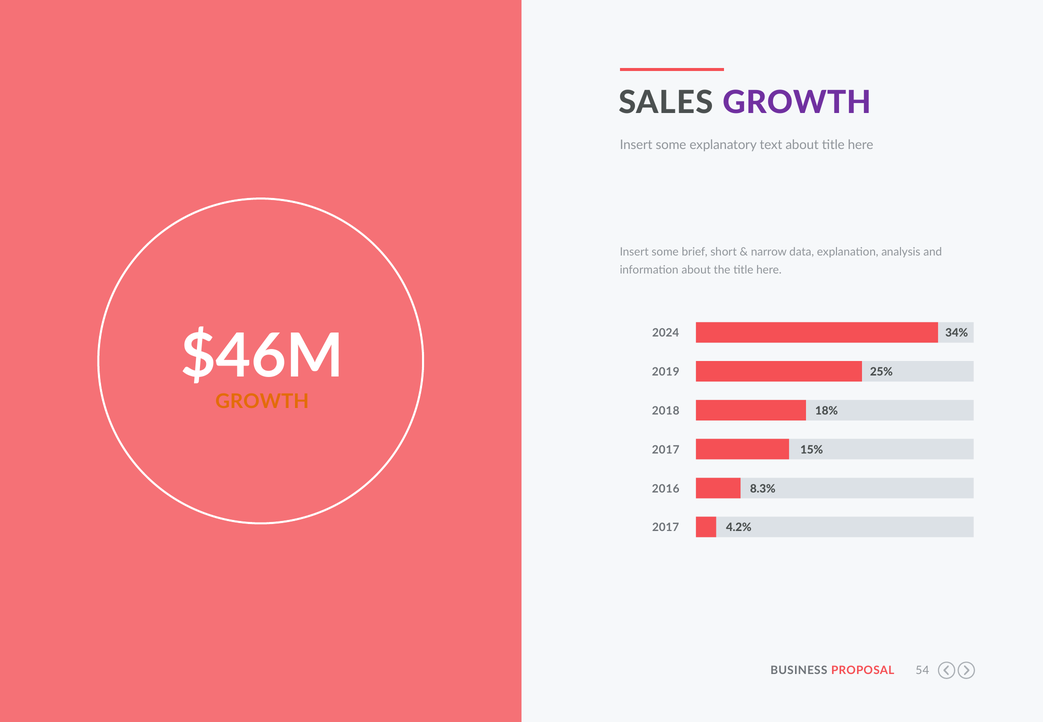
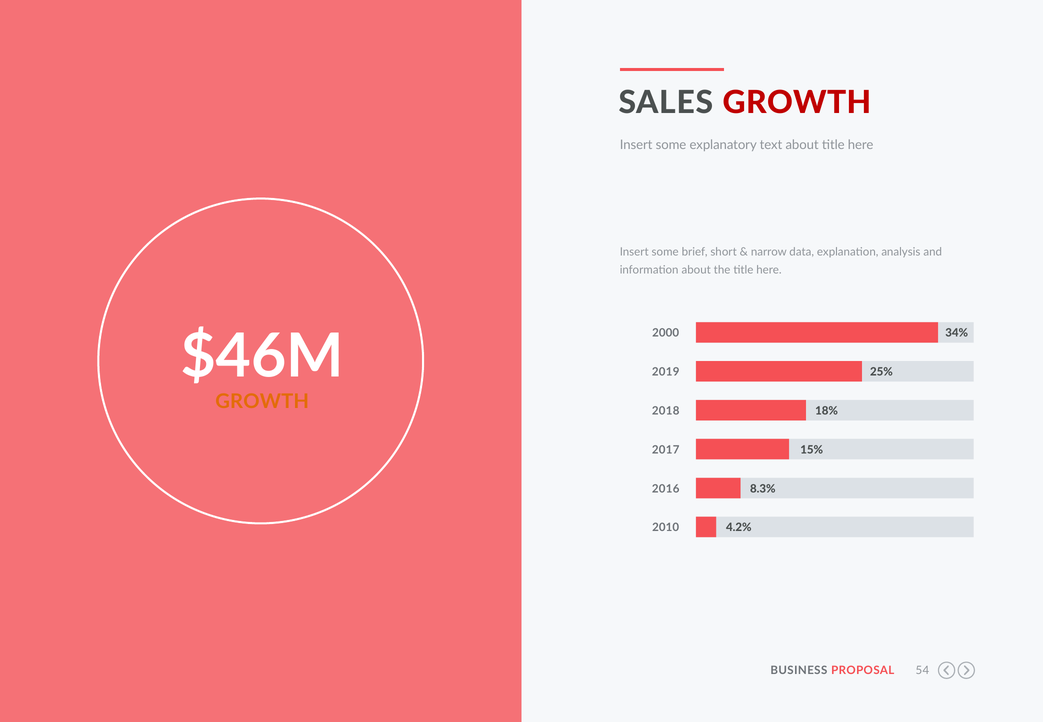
GROWTH at (797, 103) colour: purple -> red
2024: 2024 -> 2000
2017 at (666, 528): 2017 -> 2010
